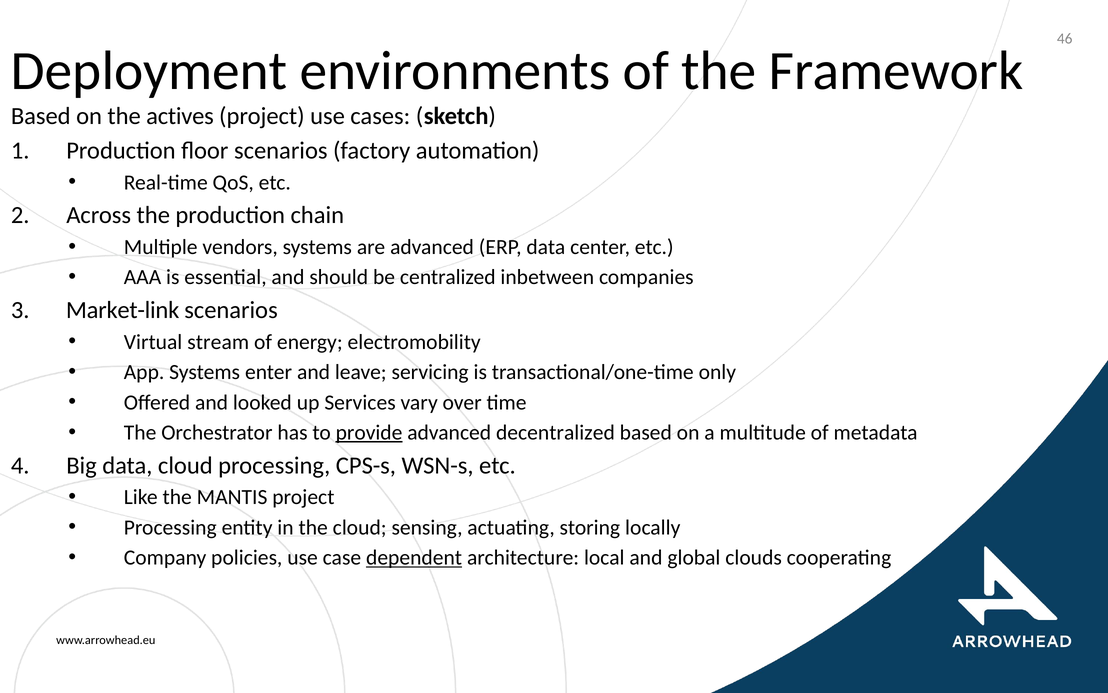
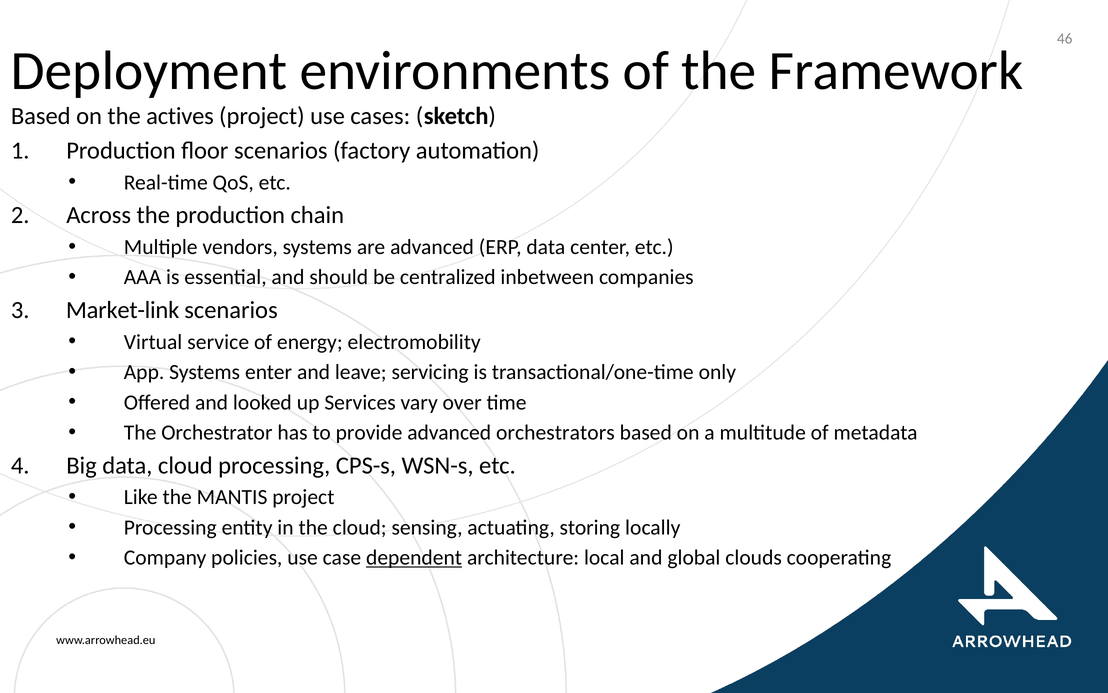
stream: stream -> service
provide underline: present -> none
decentralized: decentralized -> orchestrators
